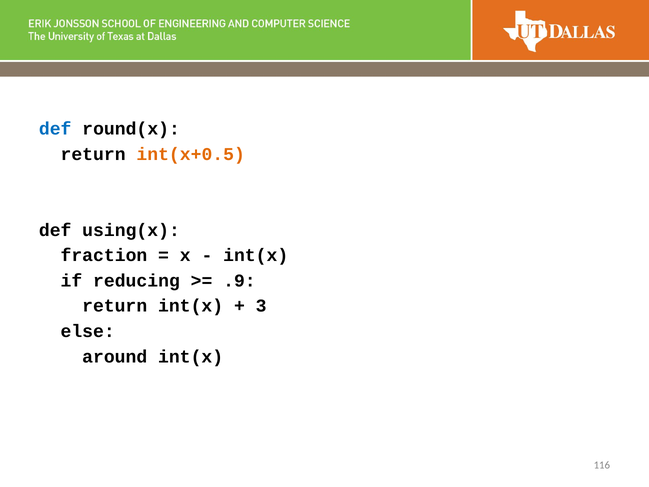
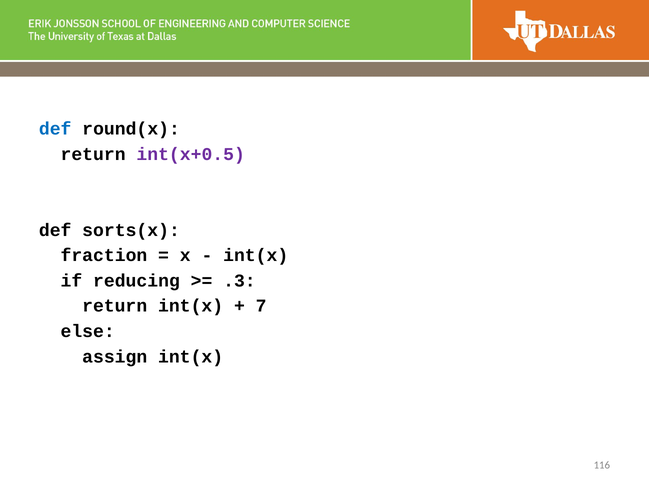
int(x+0.5 colour: orange -> purple
using(x: using(x -> sorts(x
.9: .9 -> .3
3: 3 -> 7
around: around -> assign
